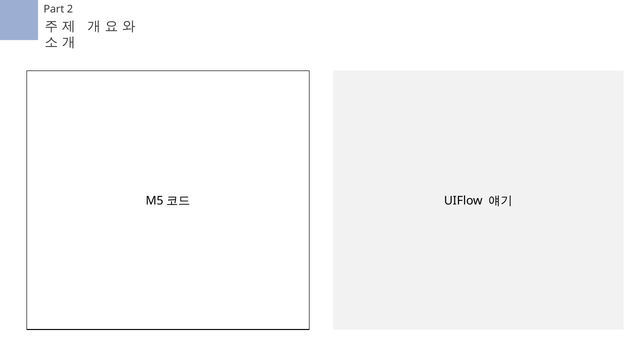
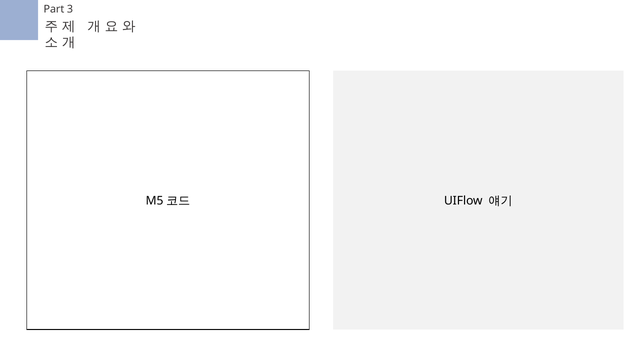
2: 2 -> 3
